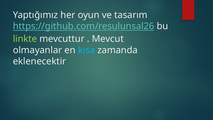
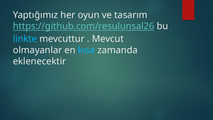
linkte colour: light green -> light blue
